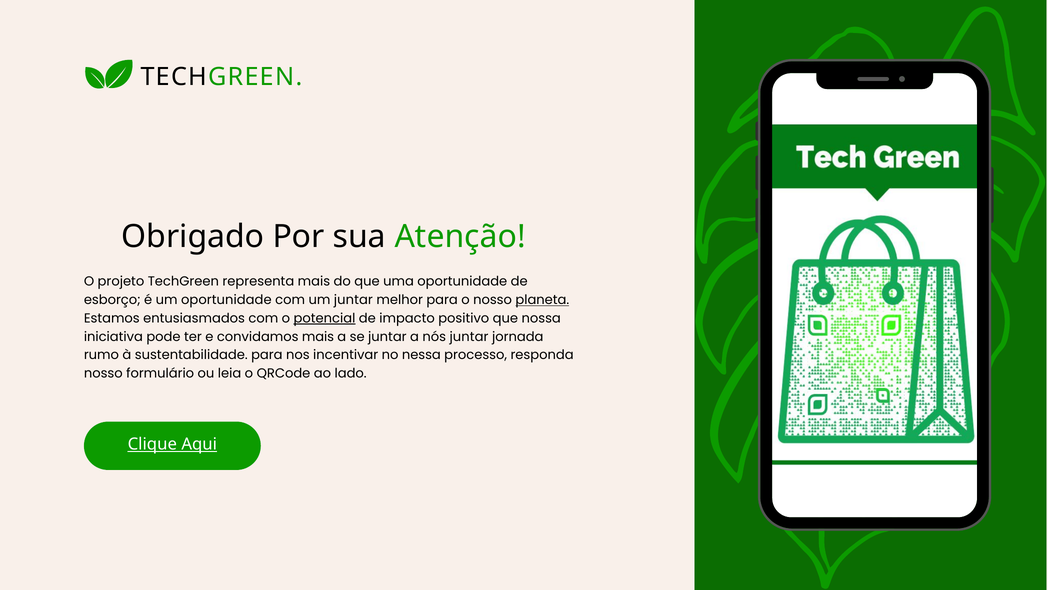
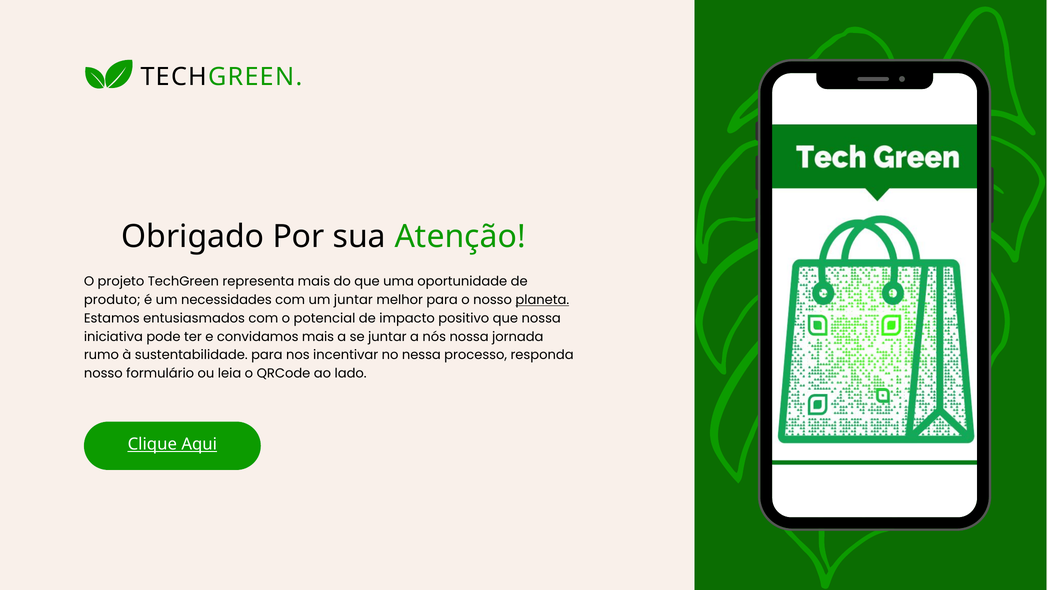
esborço: esborço -> produto
um oportunidade: oportunidade -> necessidades
potencial underline: present -> none
nós juntar: juntar -> nossa
